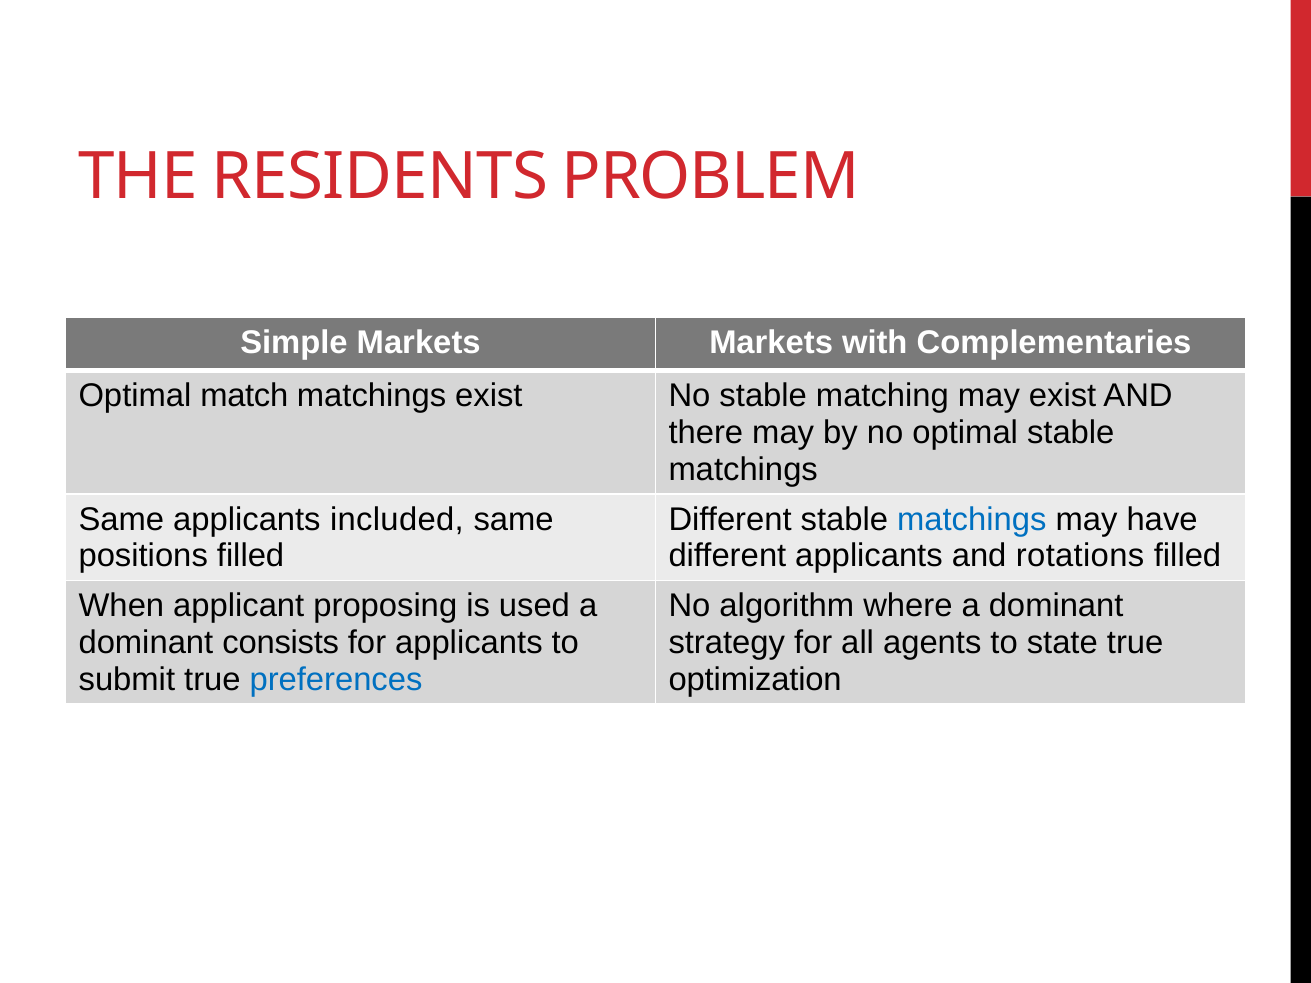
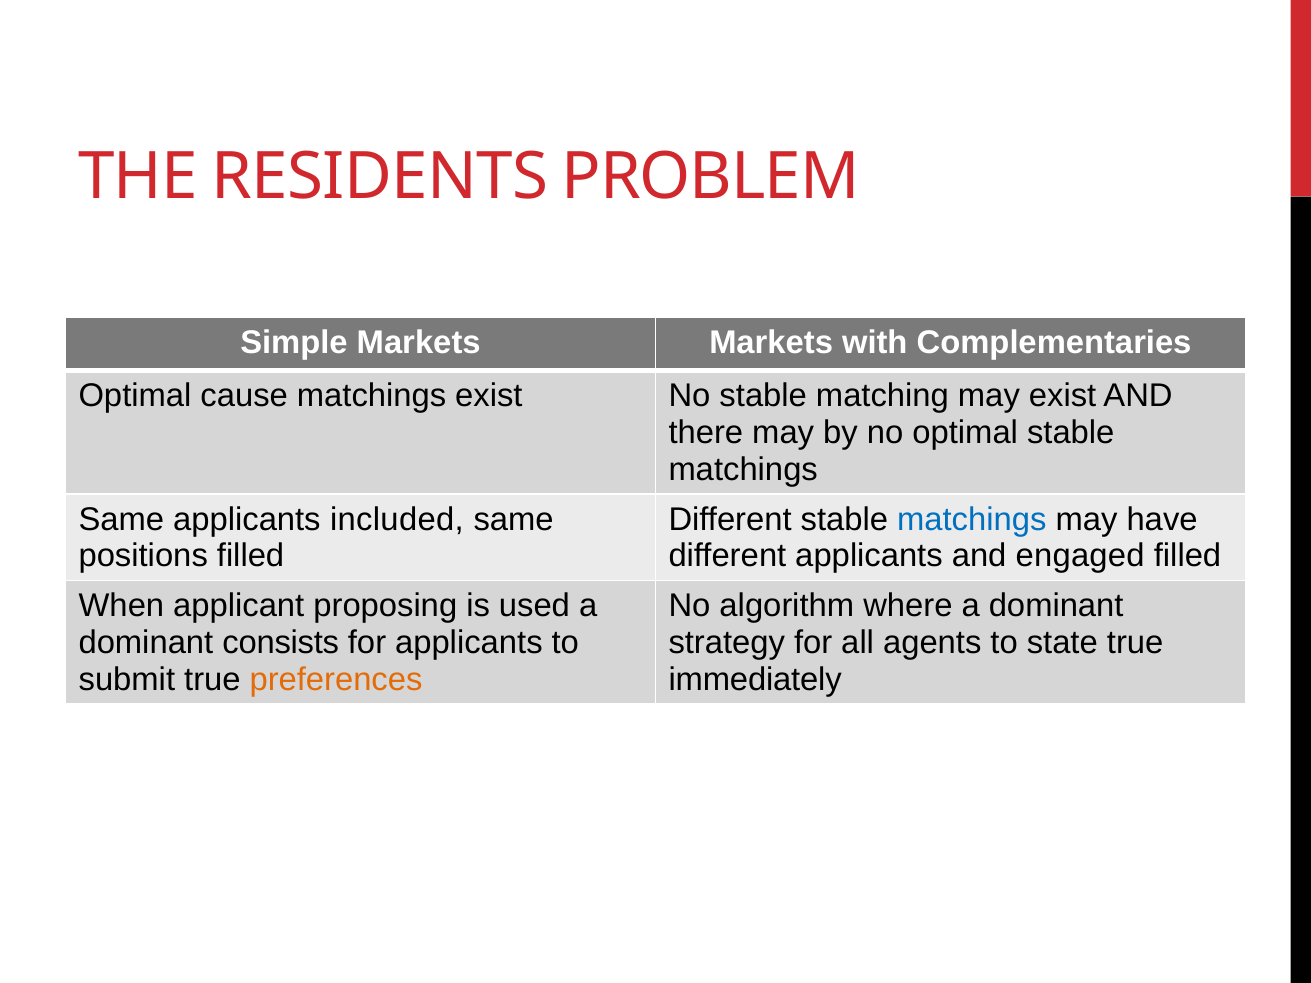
match: match -> cause
rotations: rotations -> engaged
preferences colour: blue -> orange
optimization: optimization -> immediately
